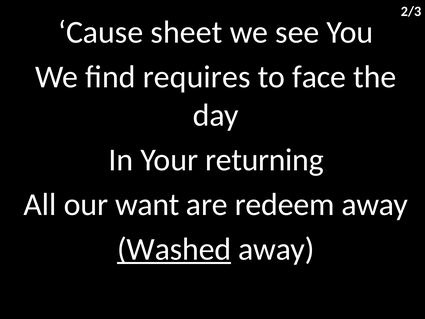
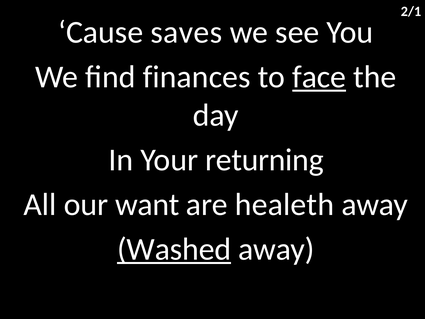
2/3: 2/3 -> 2/1
sheet: sheet -> saves
requires: requires -> finances
face underline: none -> present
redeem: redeem -> healeth
